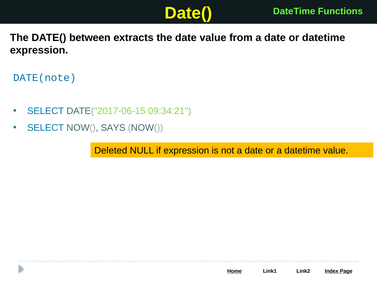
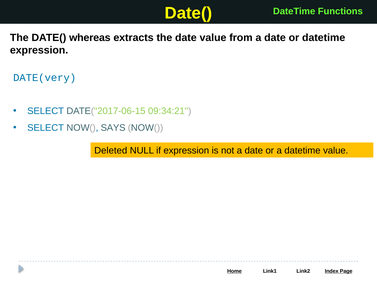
between: between -> whereas
DATE(note: DATE(note -> DATE(very
